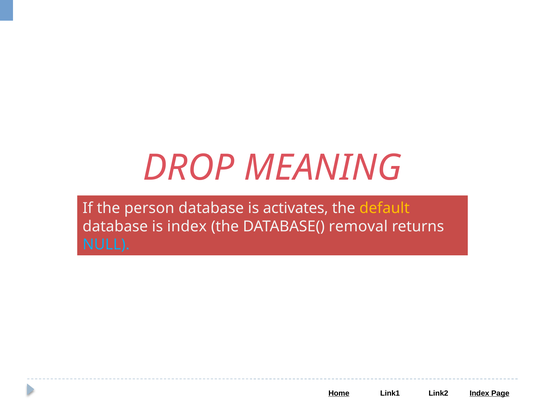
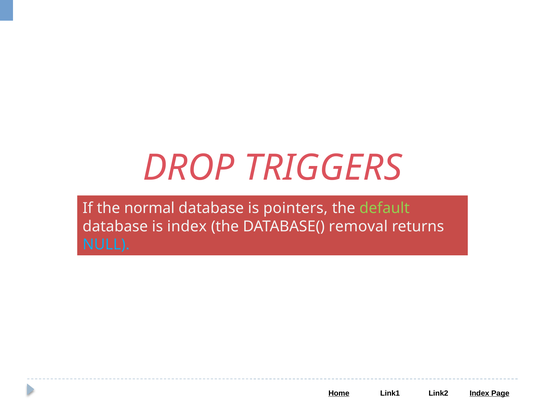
MEANING: MEANING -> TRIGGERS
person: person -> normal
activates: activates -> pointers
default colour: yellow -> light green
